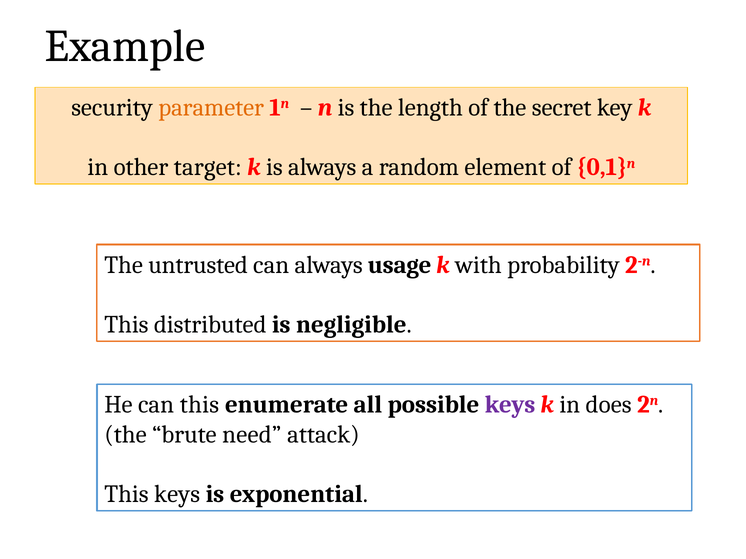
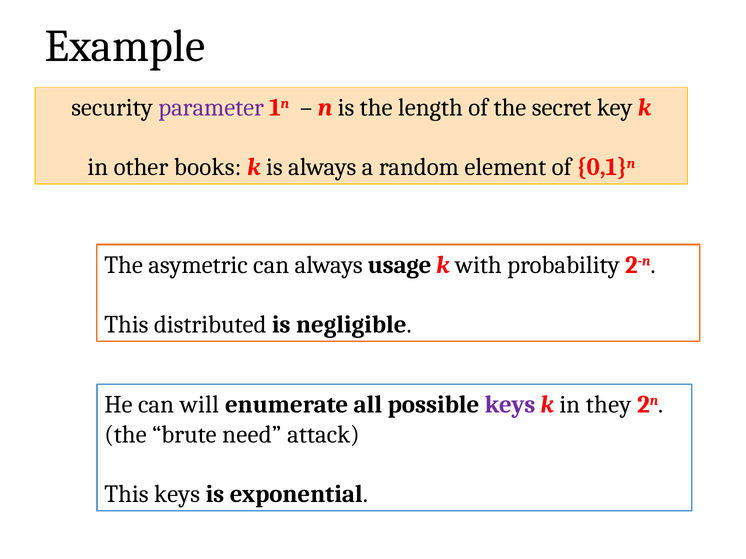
parameter colour: orange -> purple
target: target -> books
untrusted: untrusted -> asymetric
can this: this -> will
does: does -> they
